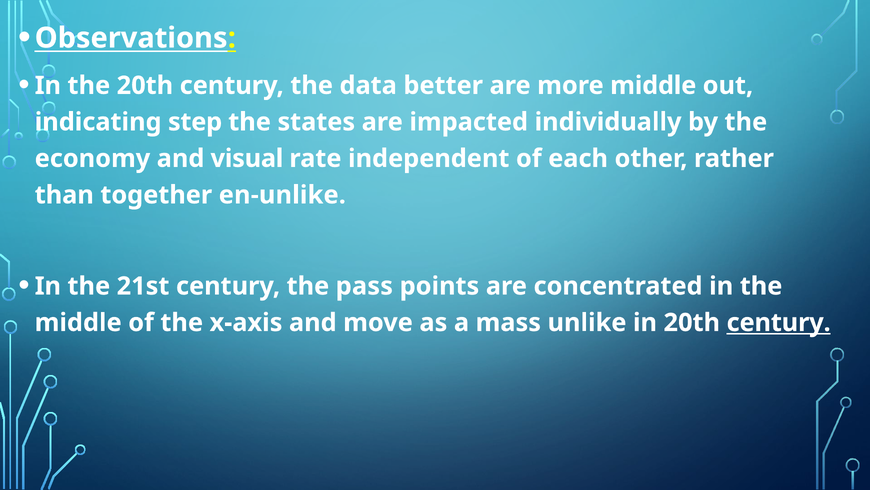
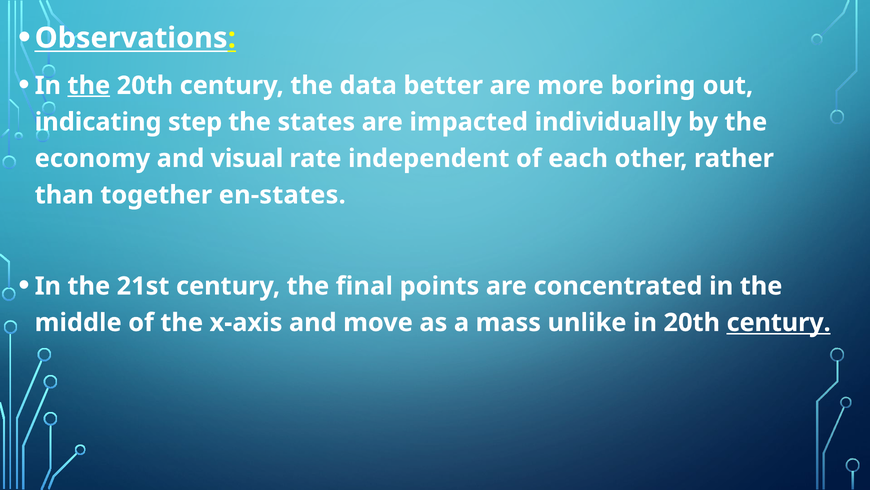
the at (89, 85) underline: none -> present
more middle: middle -> boring
en-unlike: en-unlike -> en-states
pass: pass -> final
